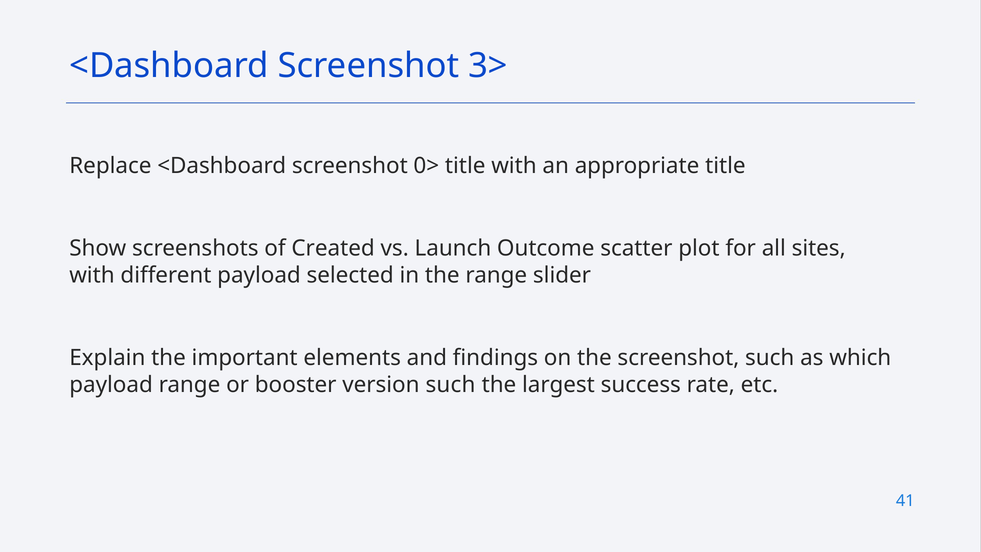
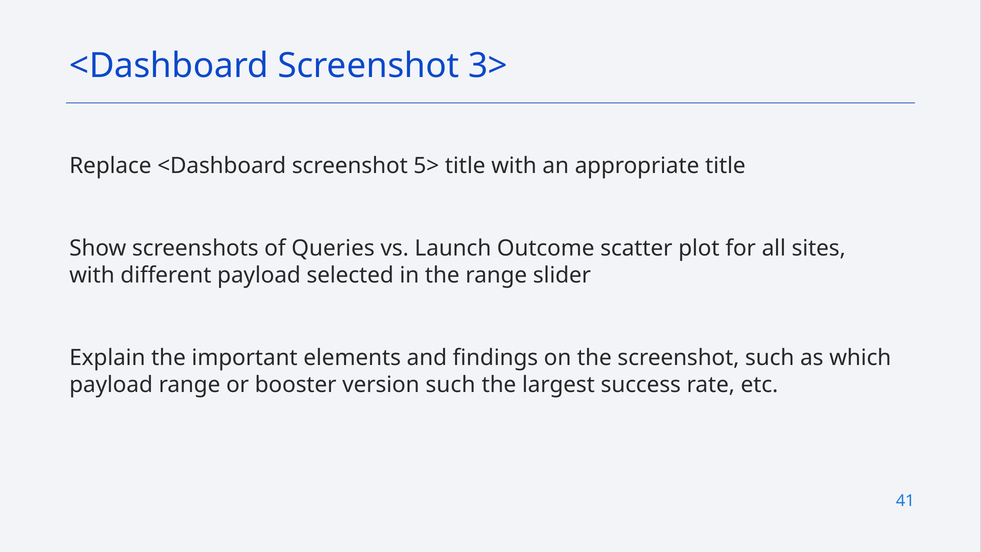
0>: 0> -> 5>
Created: Created -> Queries
